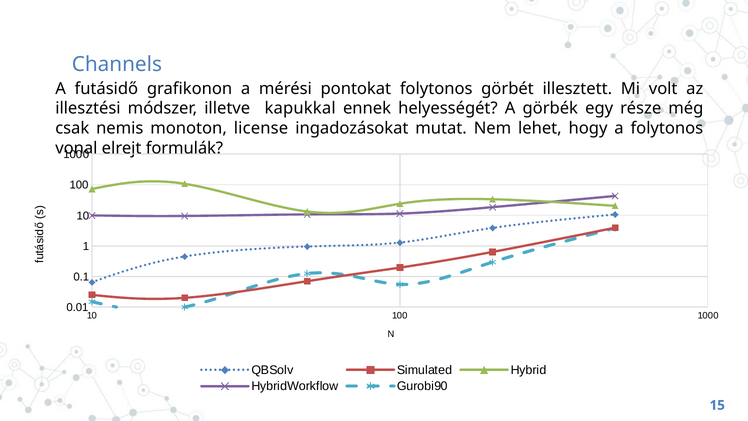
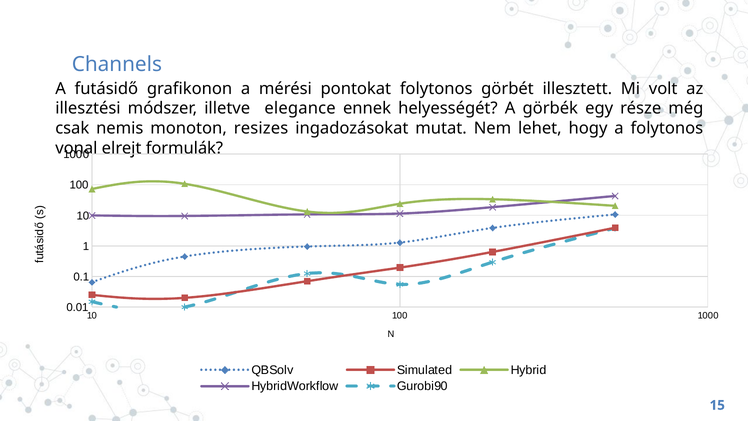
kapukkal: kapukkal -> elegance
license: license -> resizes
